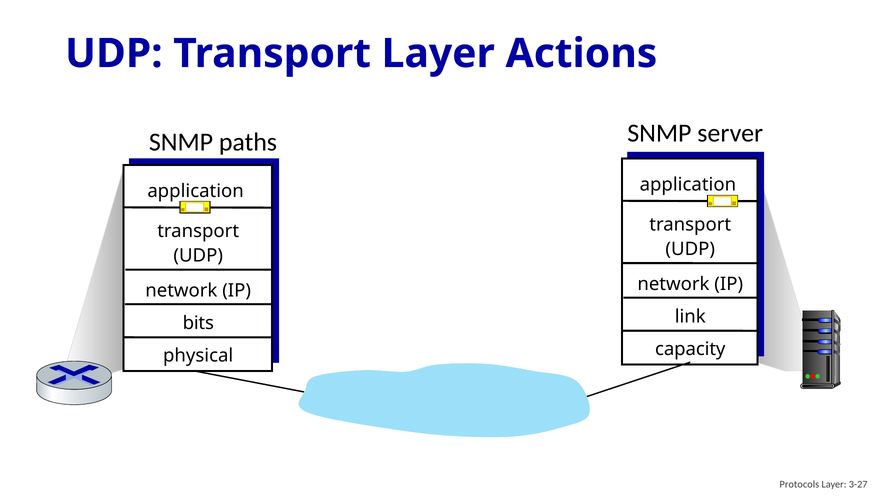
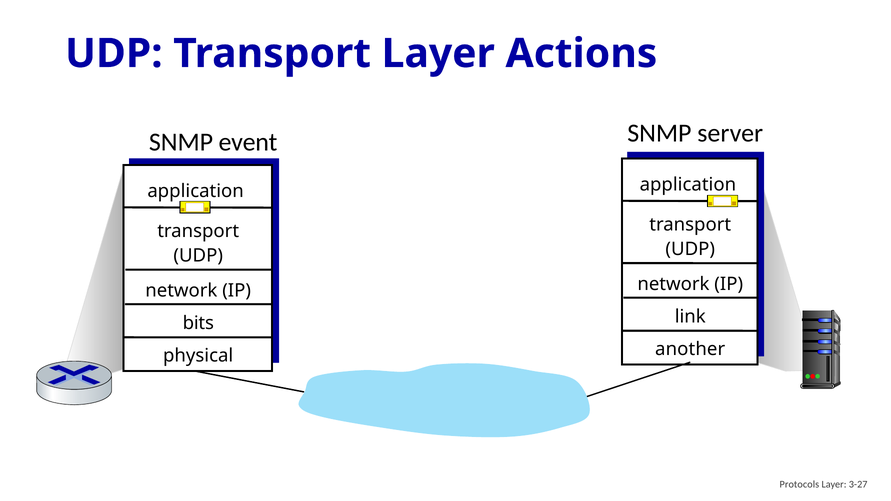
paths: paths -> event
capacity: capacity -> another
